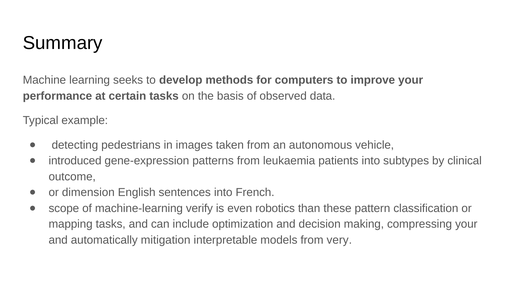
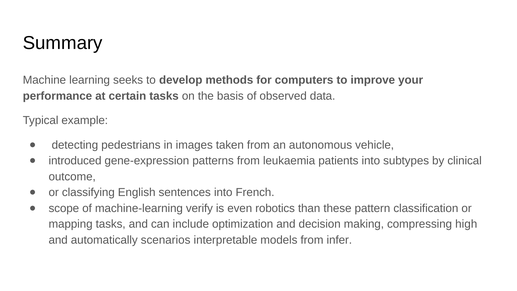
dimension: dimension -> classifying
compressing your: your -> high
mitigation: mitigation -> scenarios
very: very -> infer
